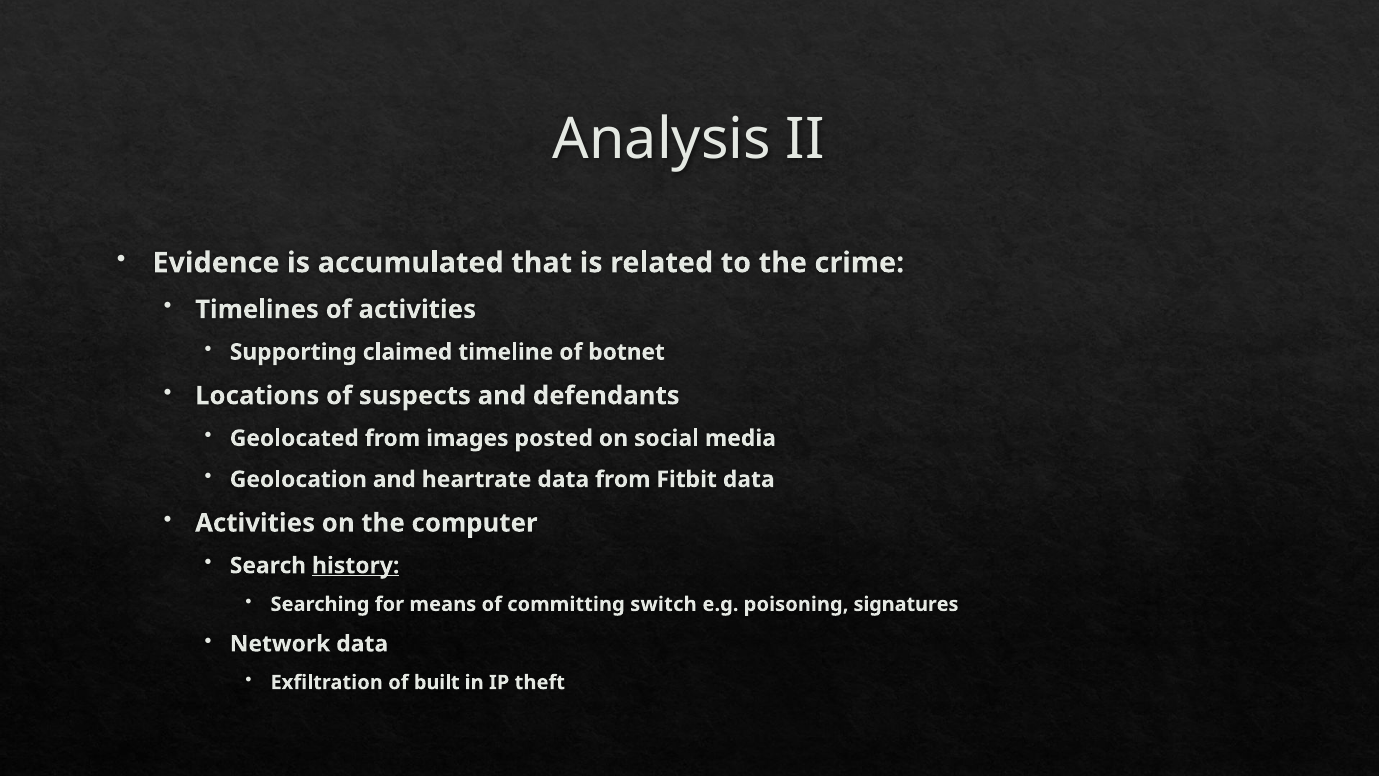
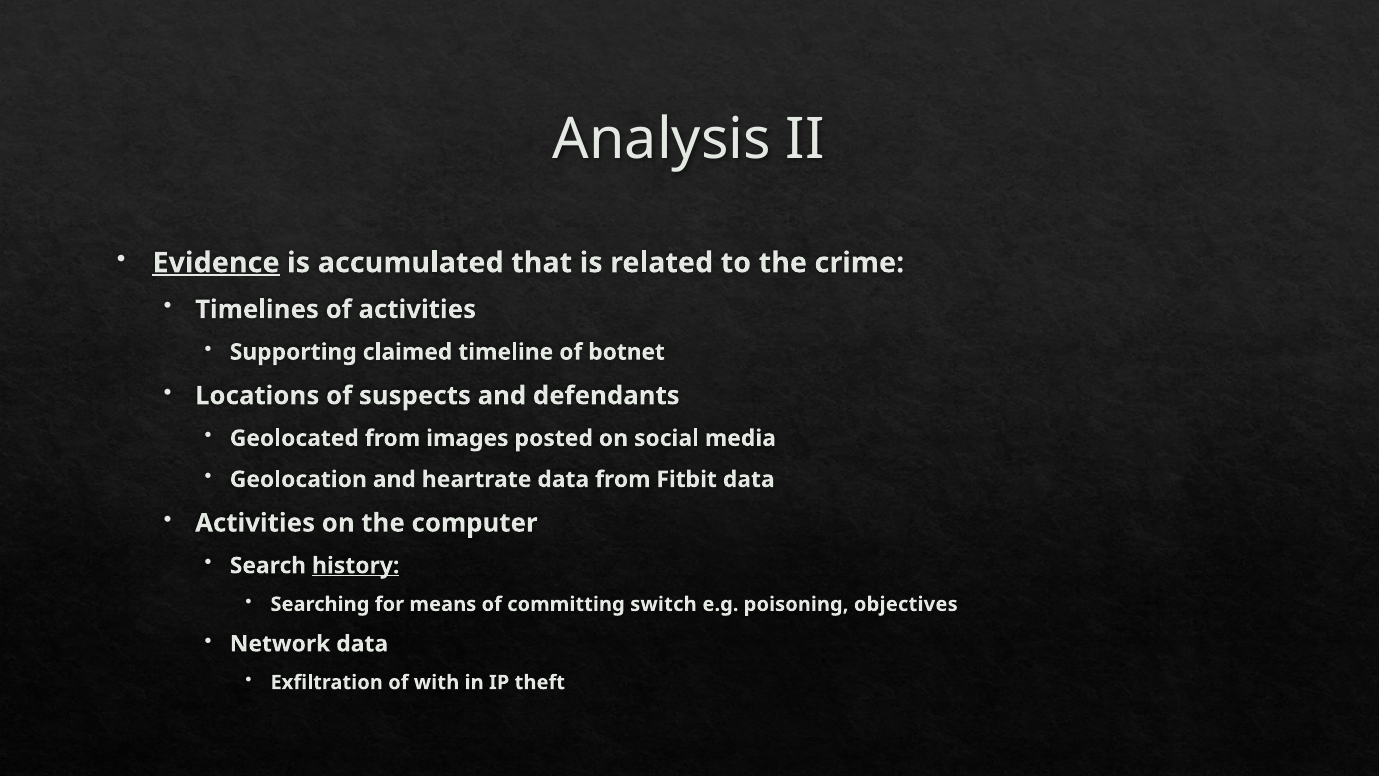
Evidence underline: none -> present
signatures: signatures -> objectives
built: built -> with
